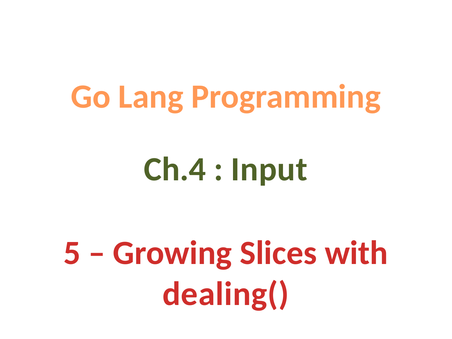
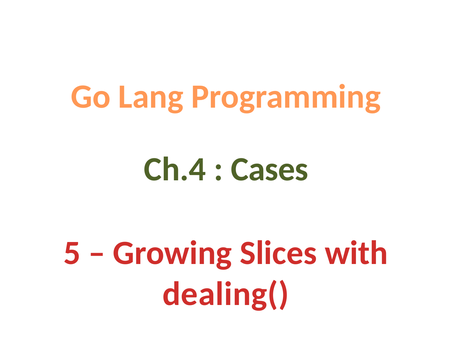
Input: Input -> Cases
